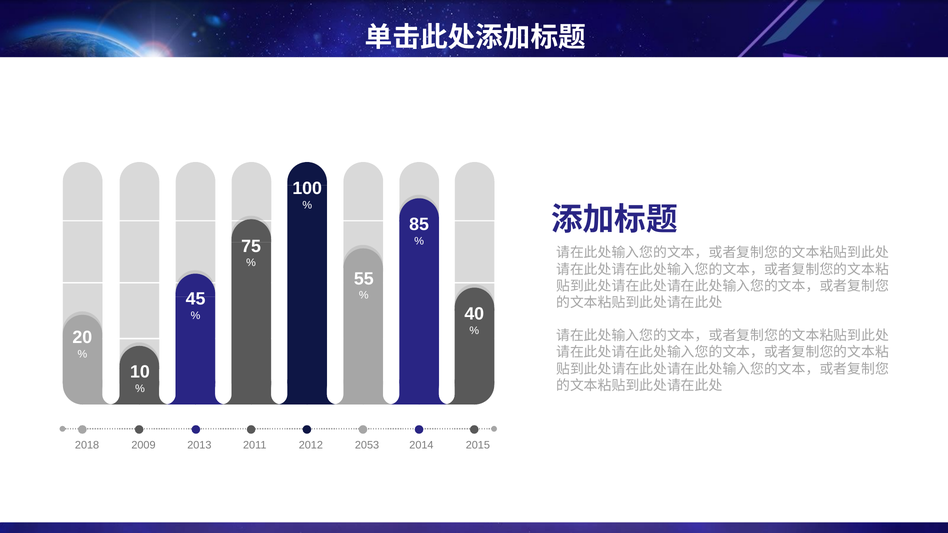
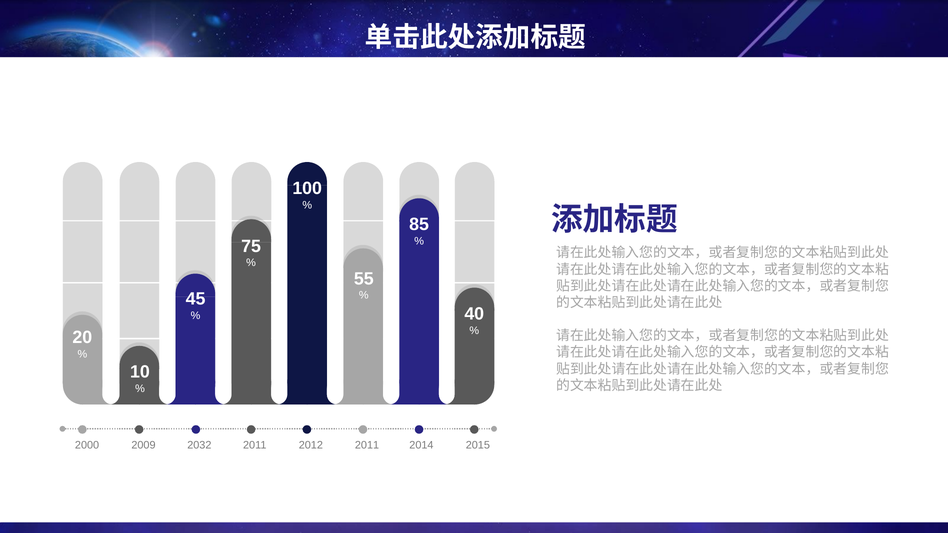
2018: 2018 -> 2000
2013: 2013 -> 2032
2053 at (367, 446): 2053 -> 2011
